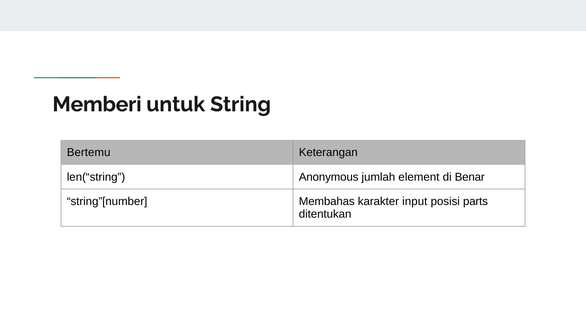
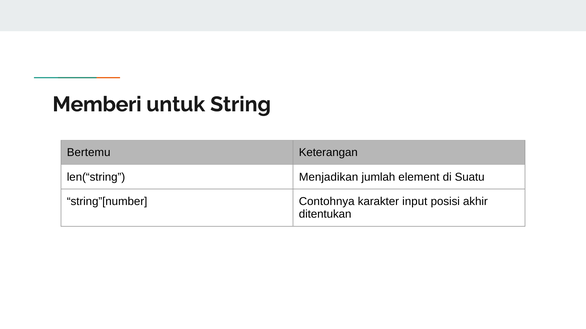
Anonymous: Anonymous -> Menjadikan
Benar: Benar -> Suatu
Membahas: Membahas -> Contohnya
parts: parts -> akhir
